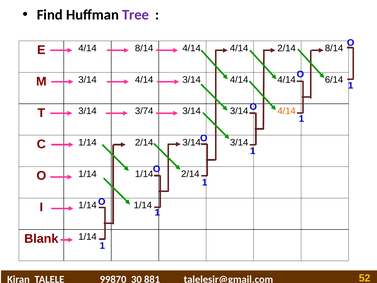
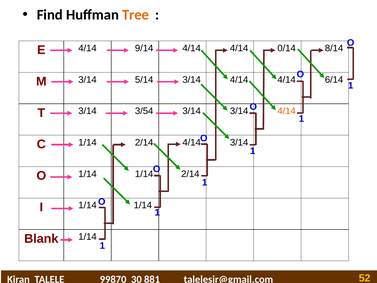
Tree colour: purple -> orange
4/14 8/14: 8/14 -> 9/14
4/14 2/14: 2/14 -> 0/14
M 3/14 4/14: 4/14 -> 5/14
3/74: 3/74 -> 3/54
2/14 3/14: 3/14 -> 4/14
